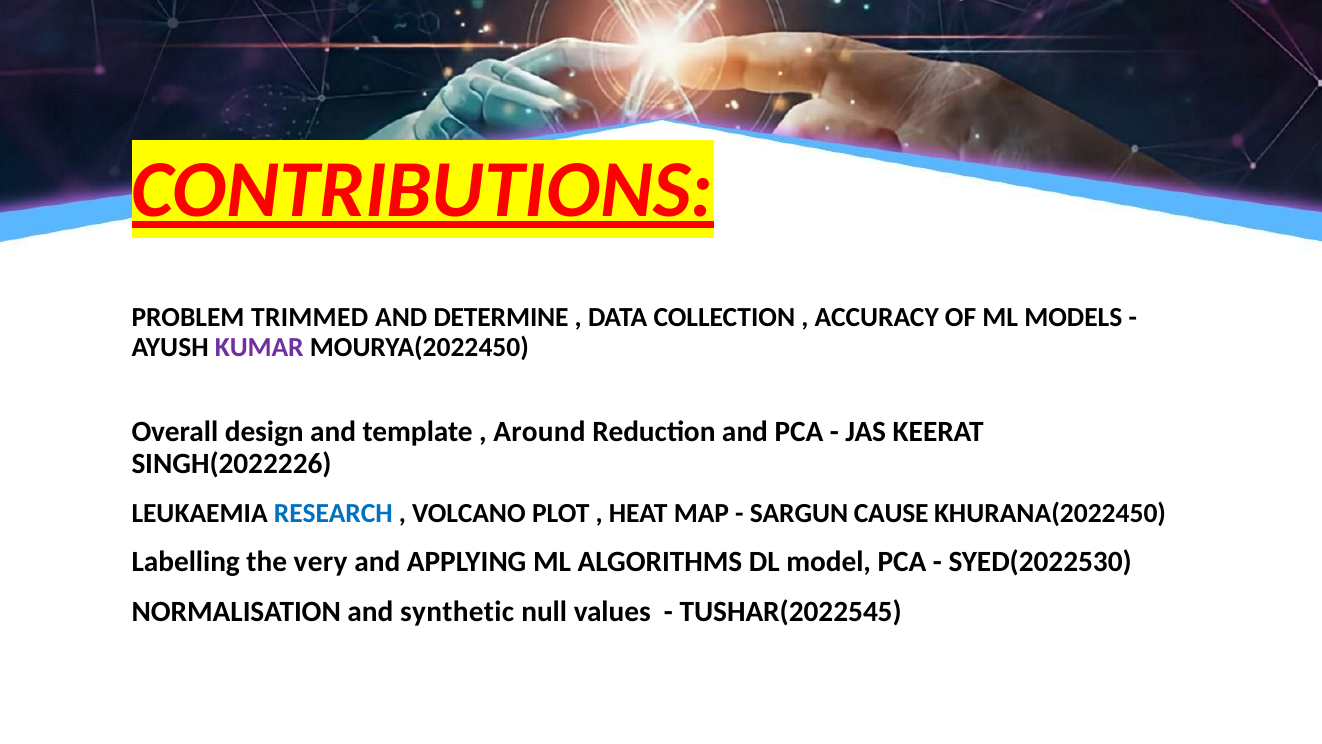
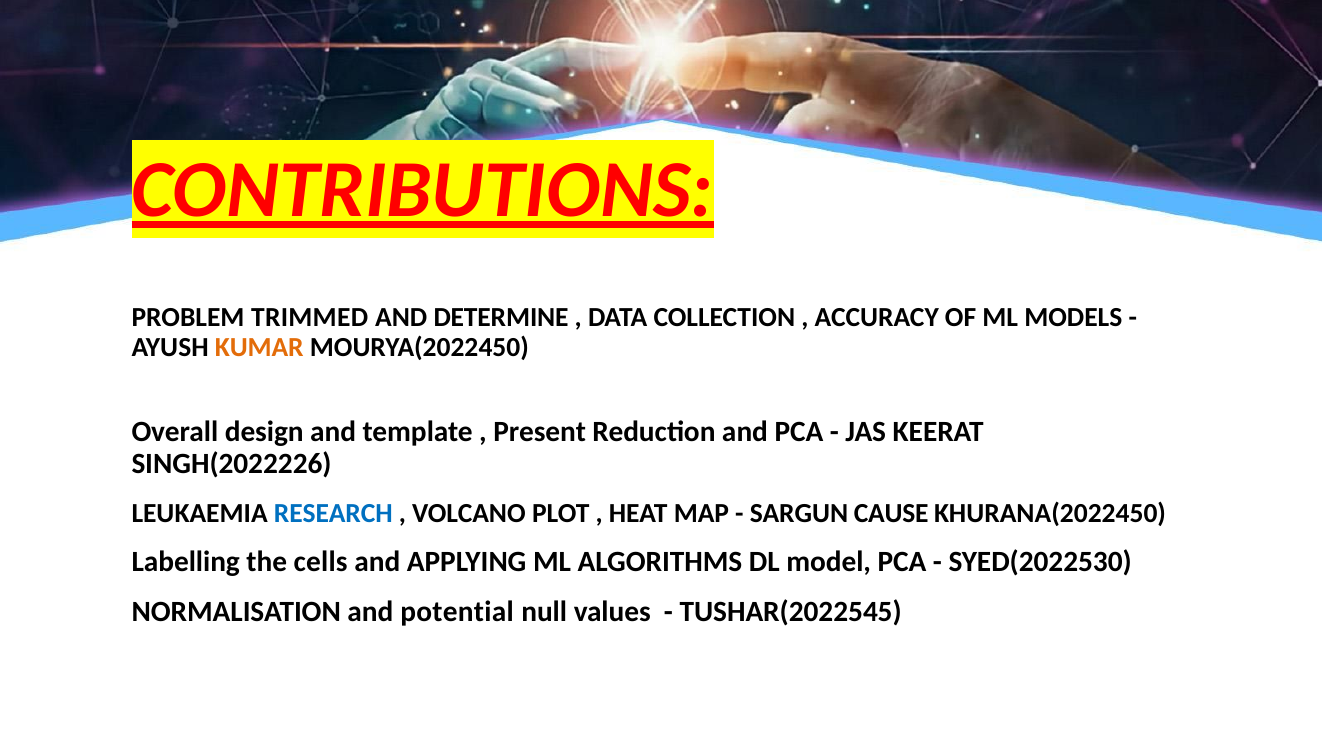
KUMAR colour: purple -> orange
Around: Around -> Present
very: very -> cells
synthetic: synthetic -> potential
